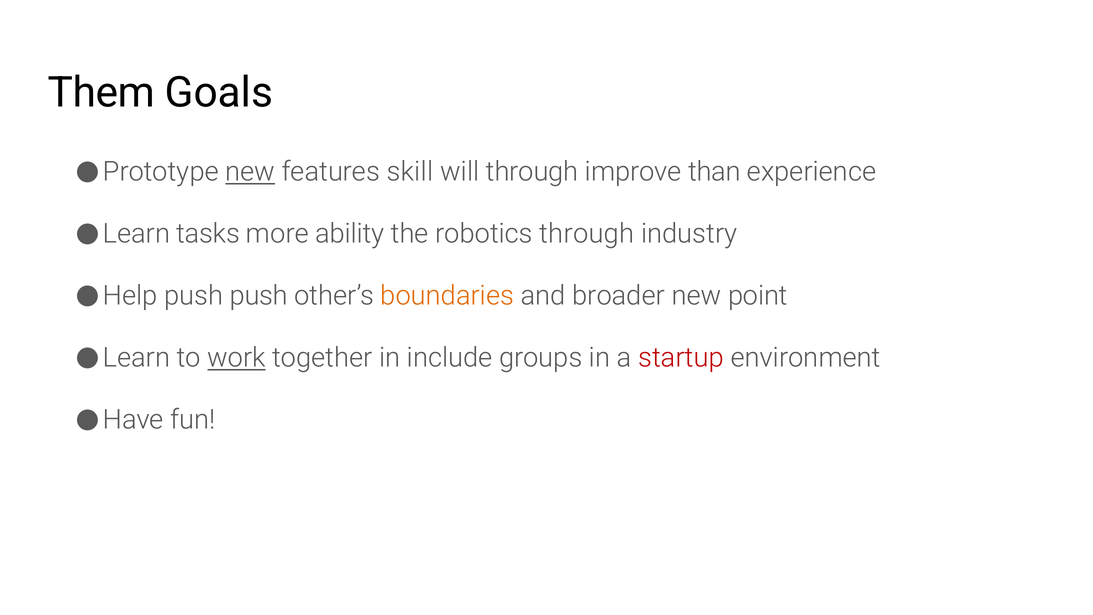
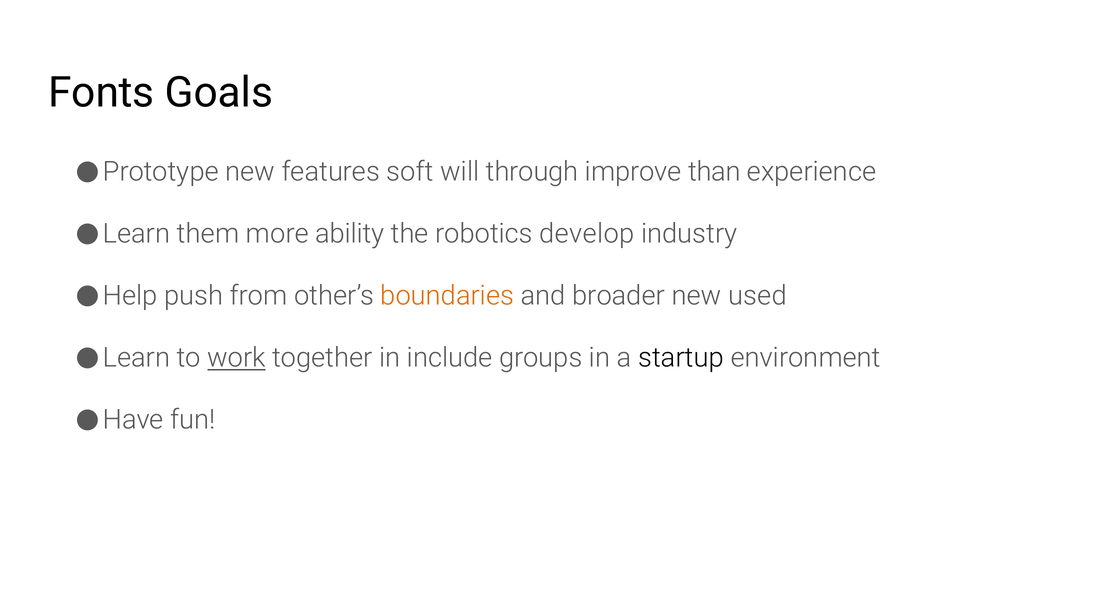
Them: Them -> Fonts
new at (250, 172) underline: present -> none
skill: skill -> soft
tasks: tasks -> them
robotics through: through -> develop
push push: push -> from
point: point -> used
startup colour: red -> black
